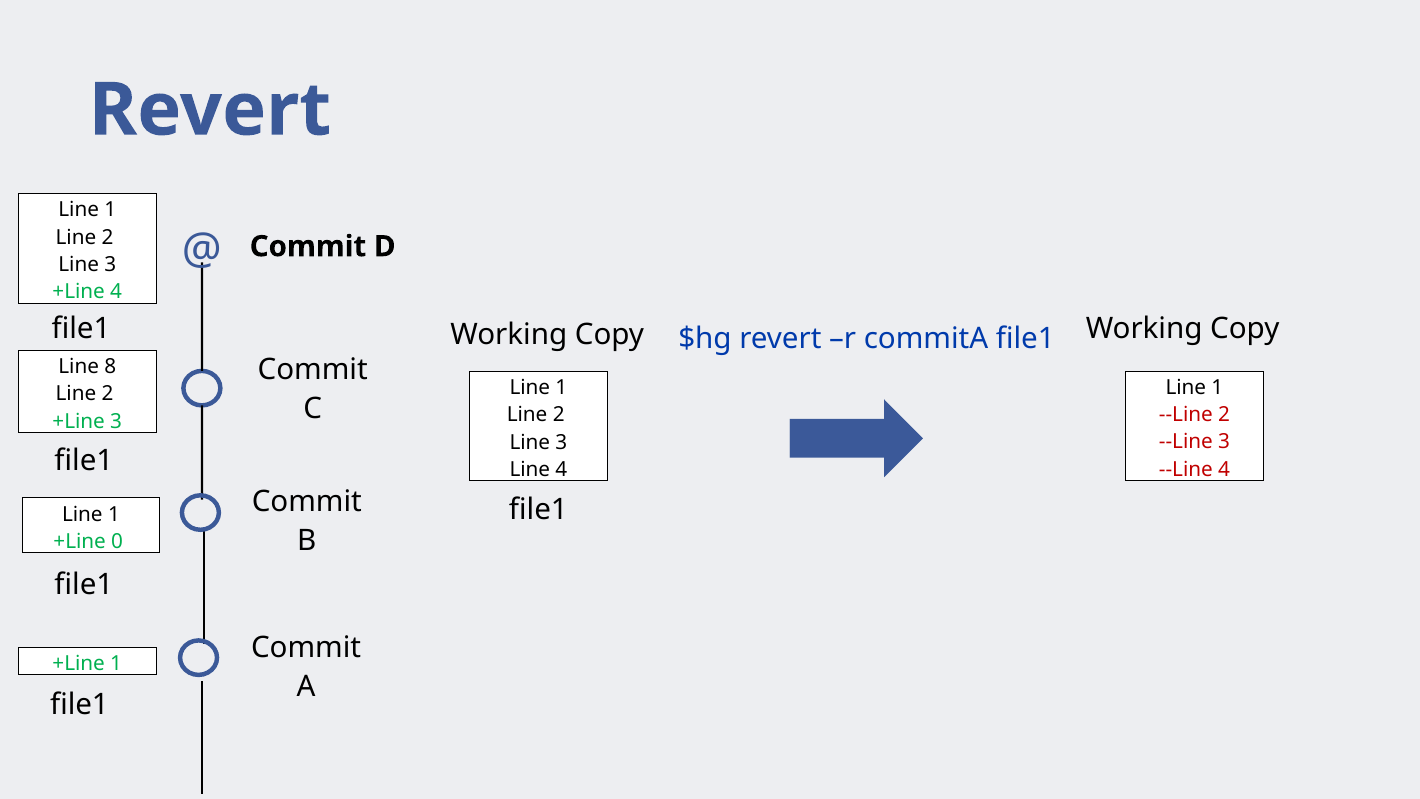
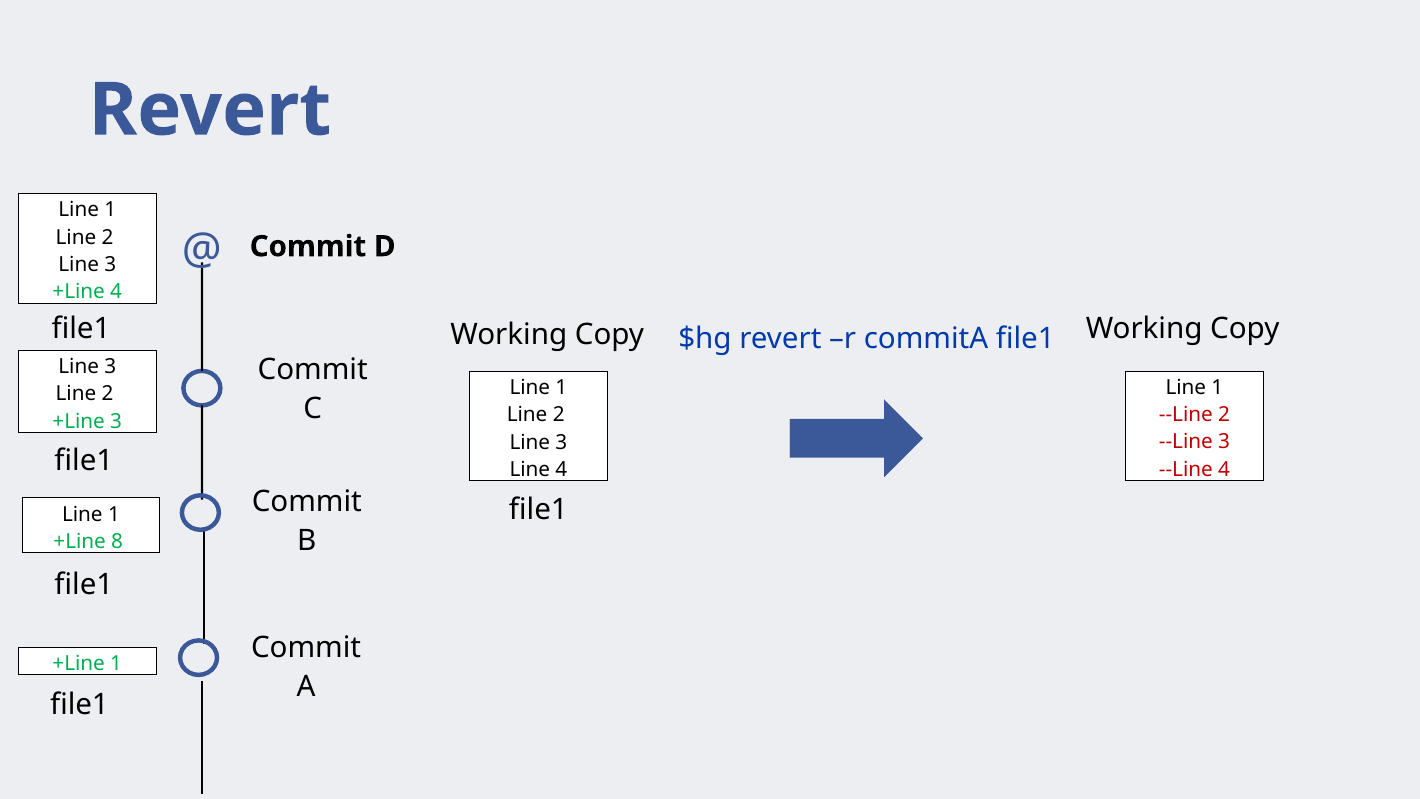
8 at (110, 367): 8 -> 3
0: 0 -> 8
